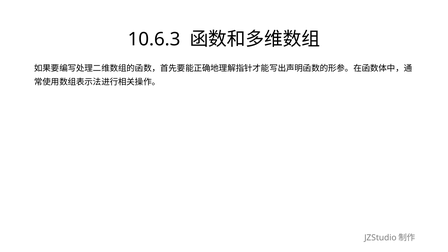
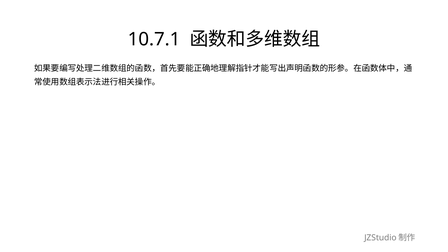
10.6.3: 10.6.3 -> 10.7.1
